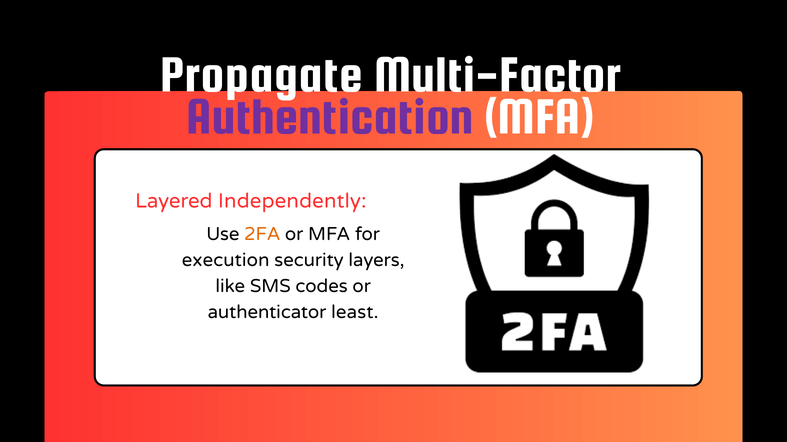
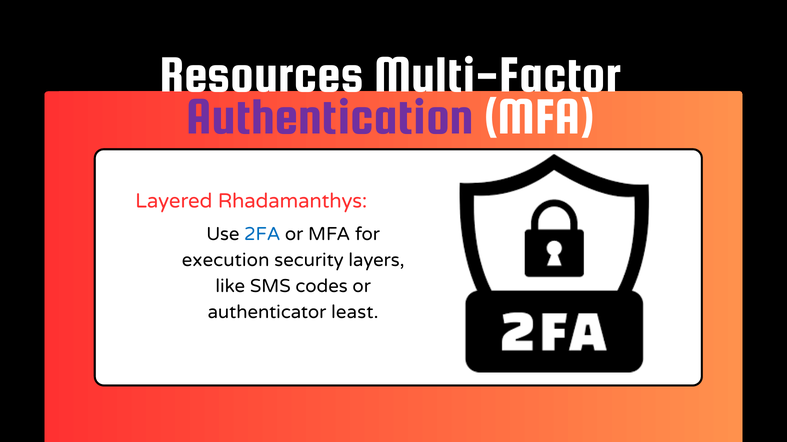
Propagate: Propagate -> Resources
Independently: Independently -> Rhadamanthys
2FA colour: orange -> blue
